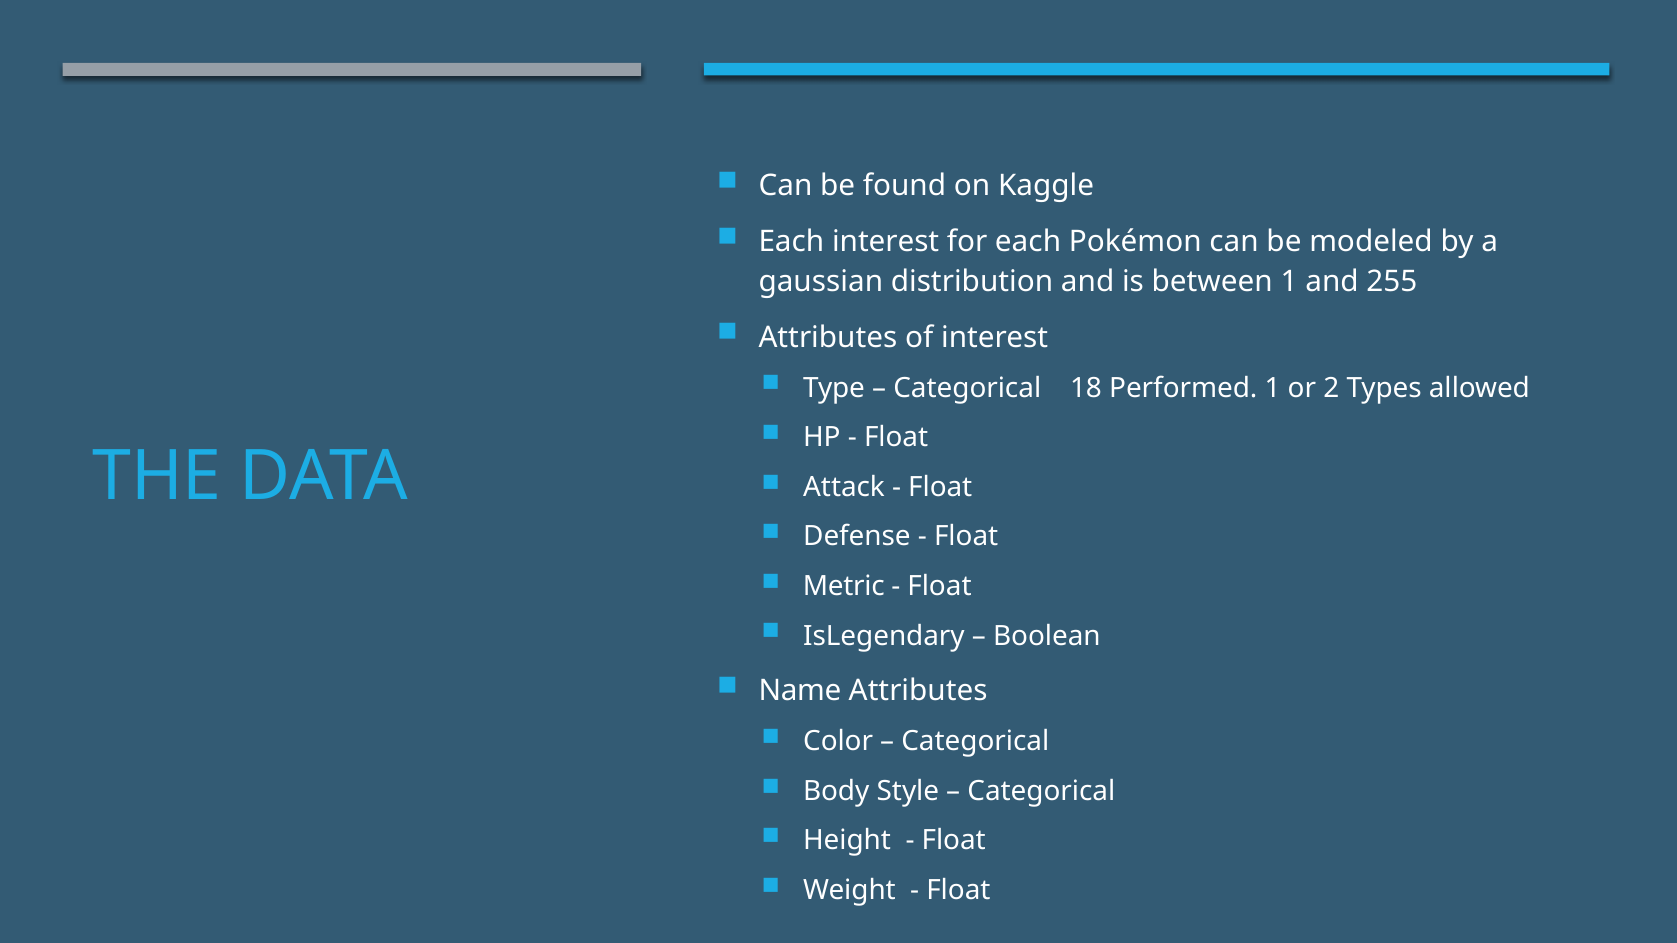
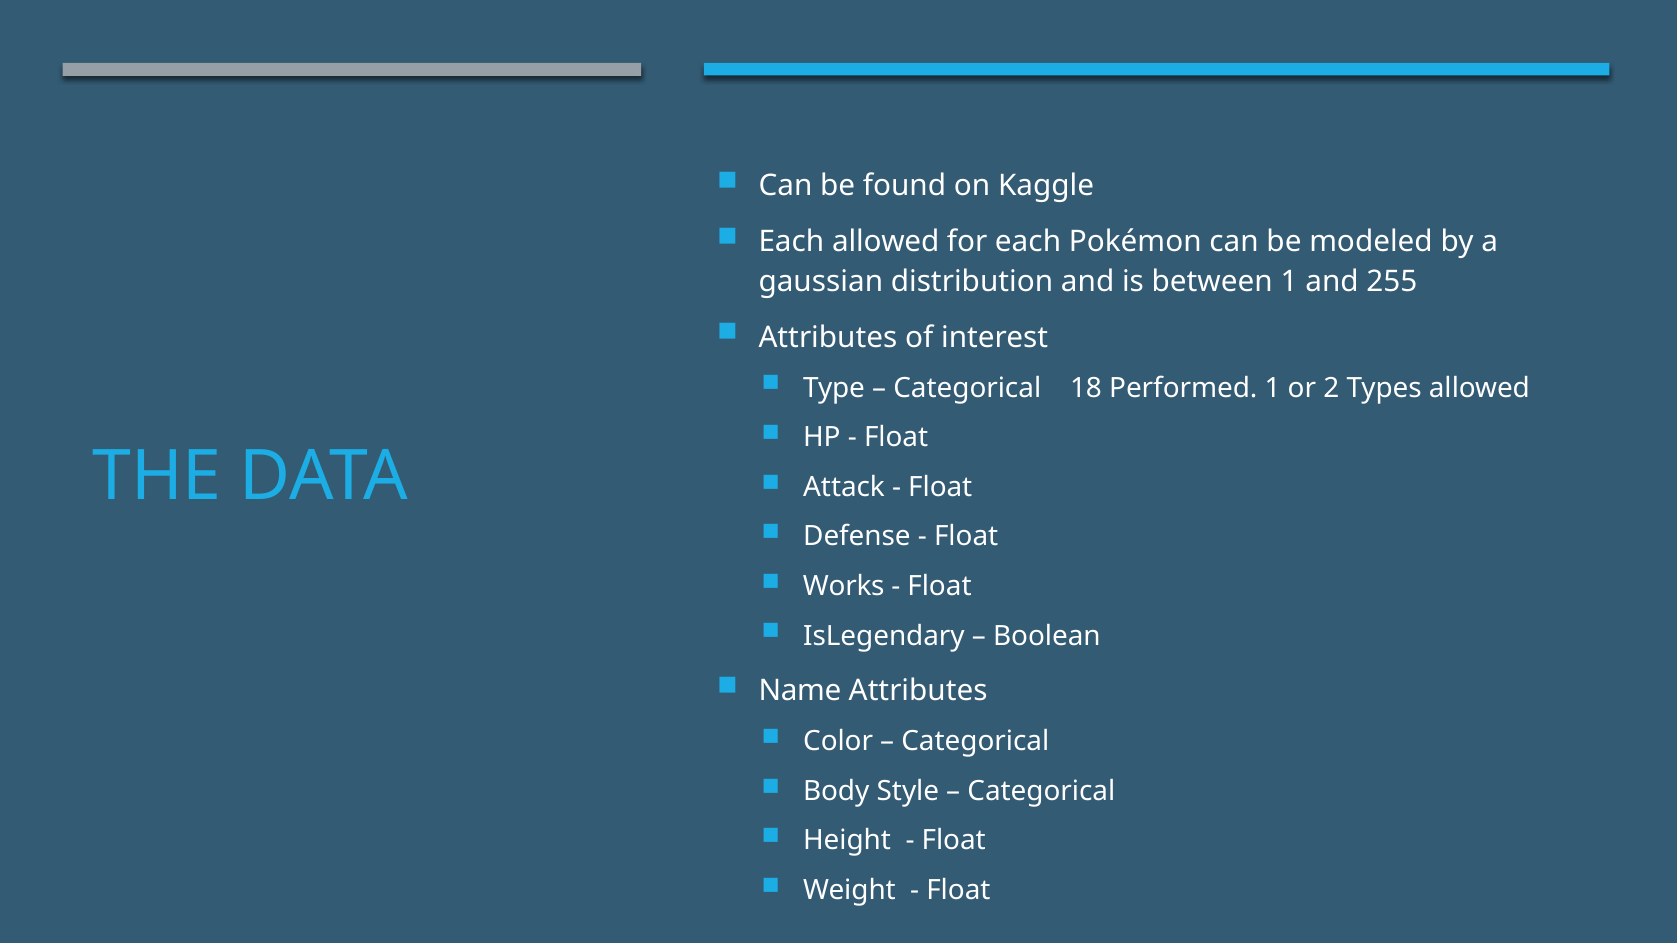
Each interest: interest -> allowed
Metric: Metric -> Works
